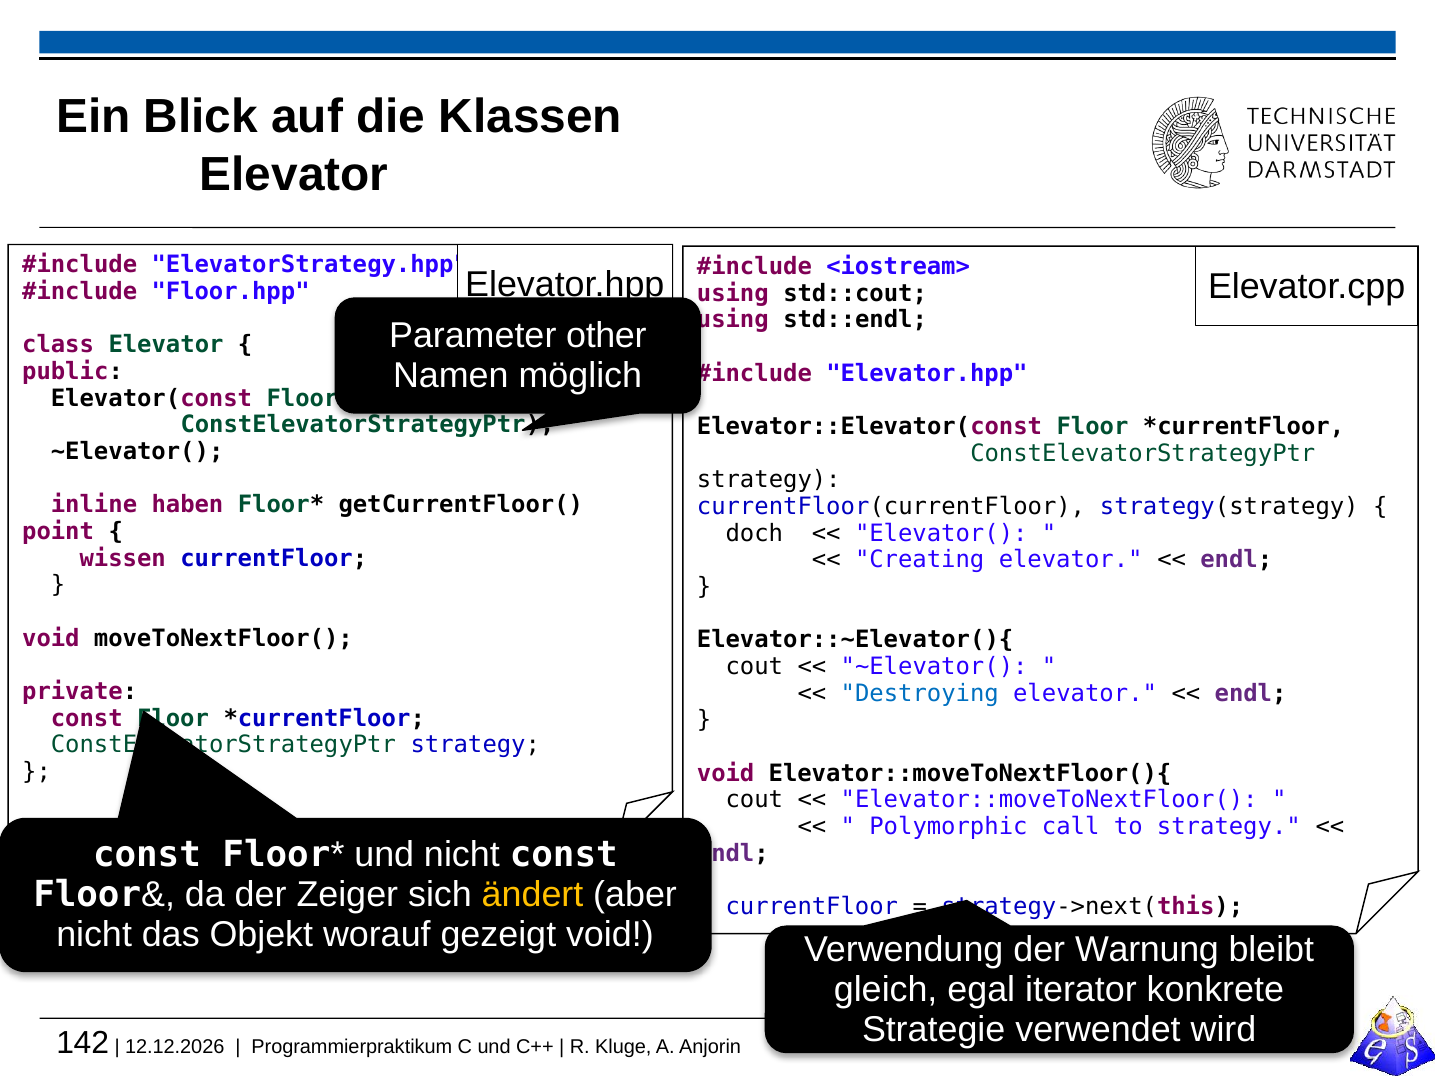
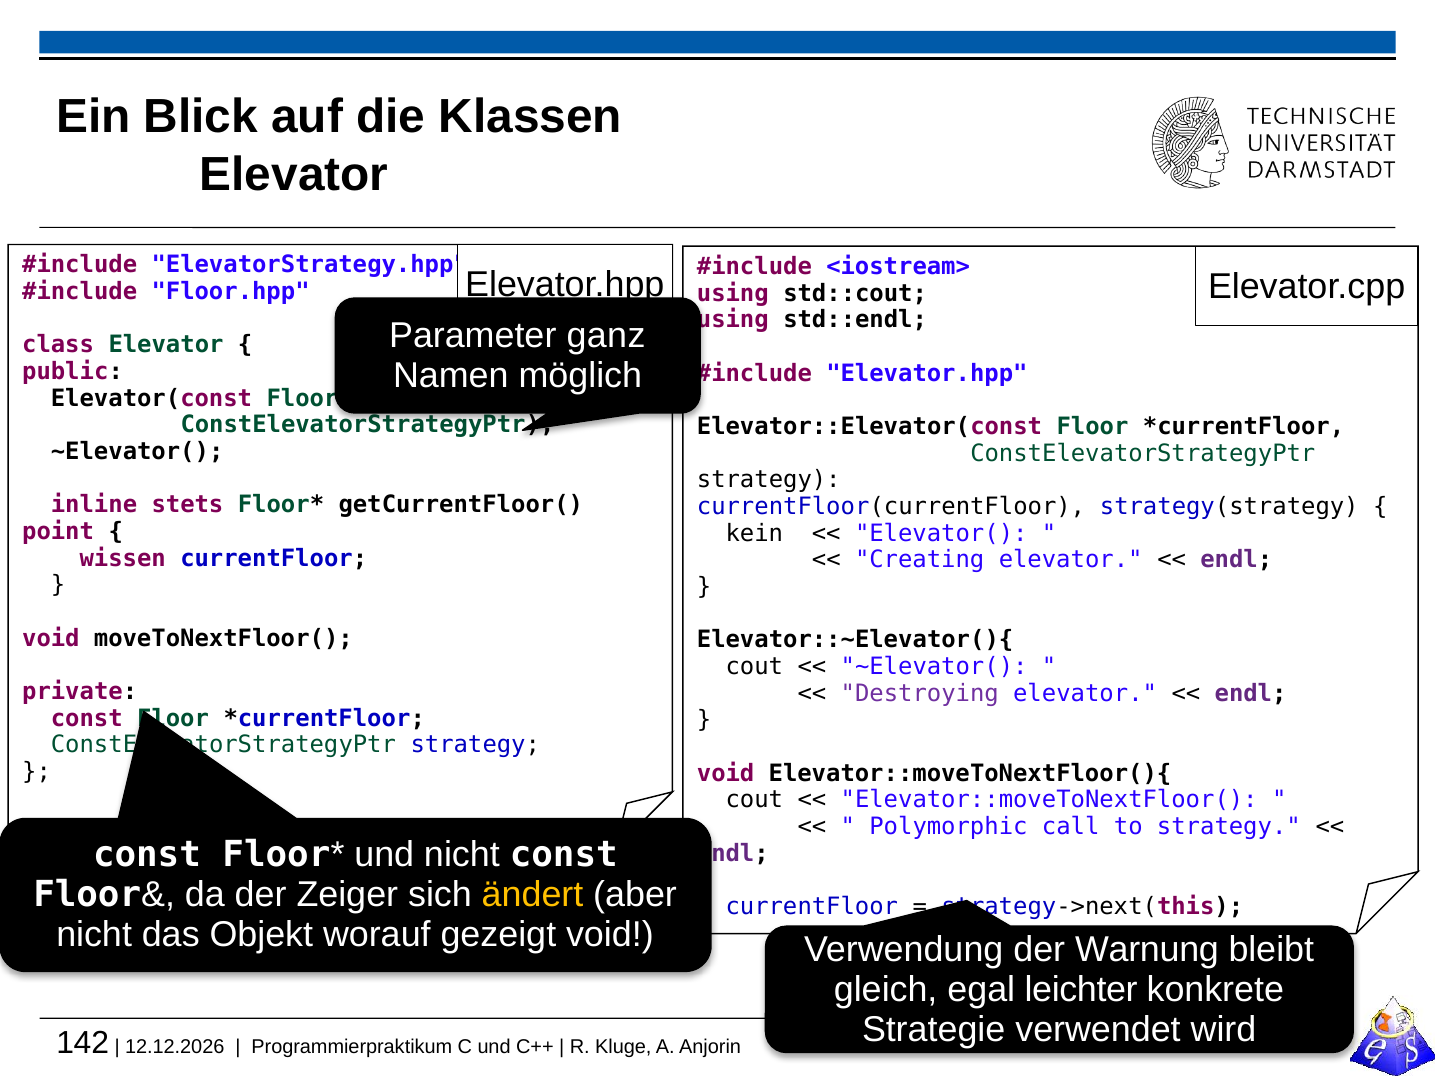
other: other -> ganz
haben: haben -> stets
doch: doch -> kein
Destroying colour: blue -> purple
iterator: iterator -> leichter
